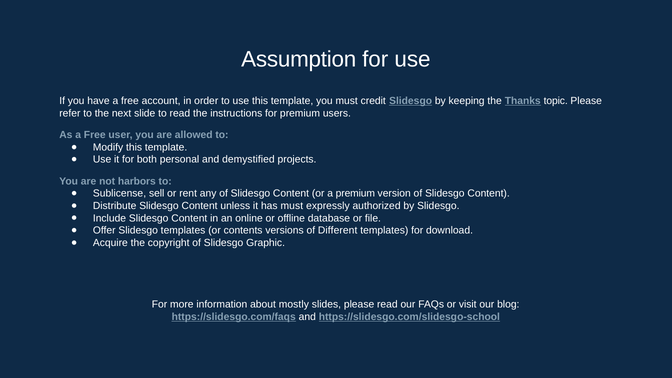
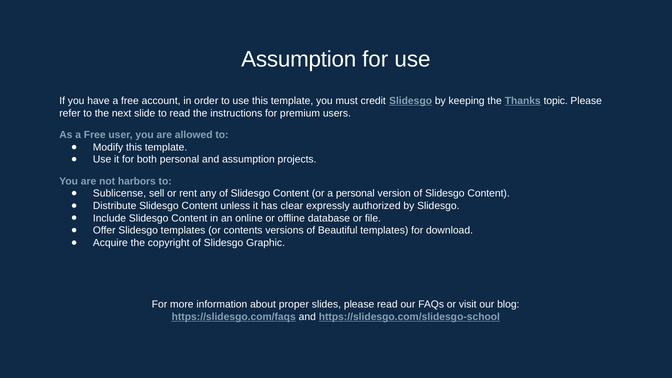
and demystified: demystified -> assumption
a premium: premium -> personal
has must: must -> clear
Different: Different -> Beautiful
mostly: mostly -> proper
